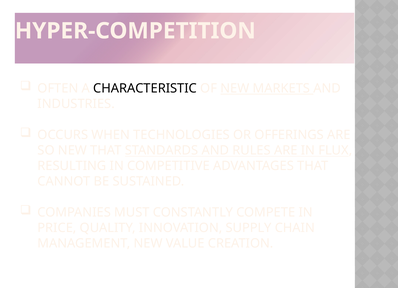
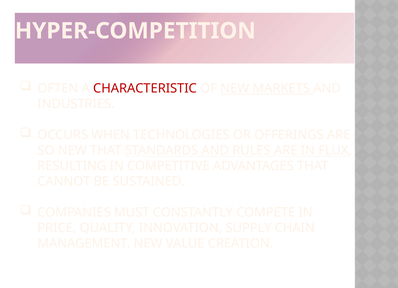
CHARACTERISTIC colour: black -> red
